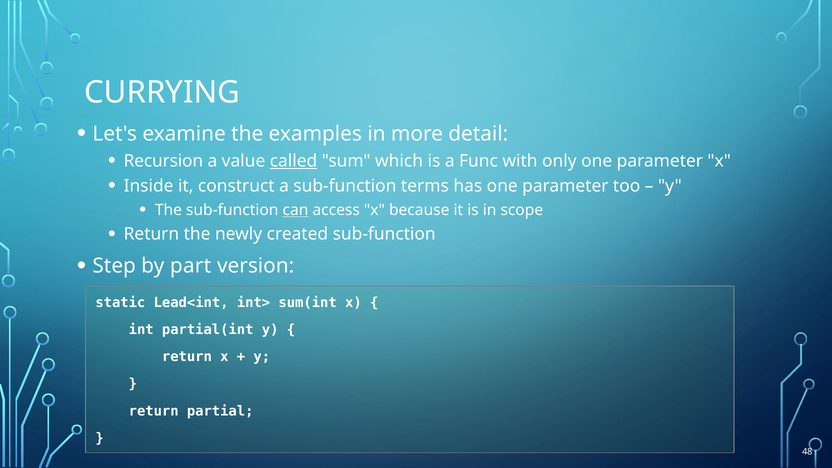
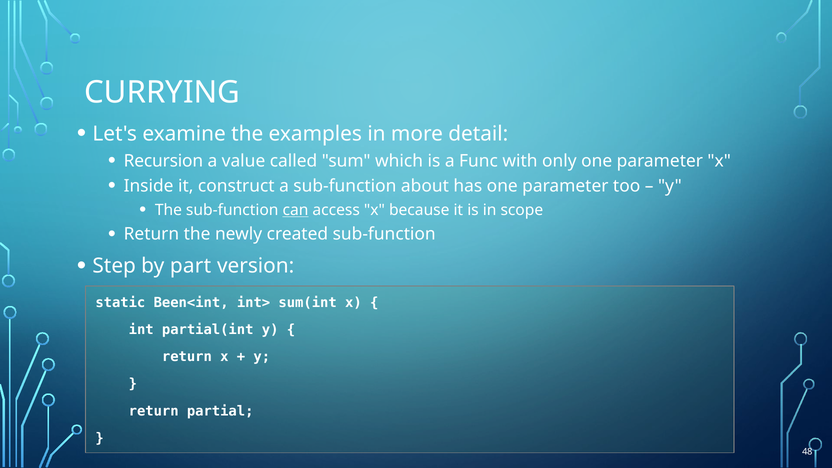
called underline: present -> none
terms: terms -> about
Lead<int: Lead<int -> Been<int
